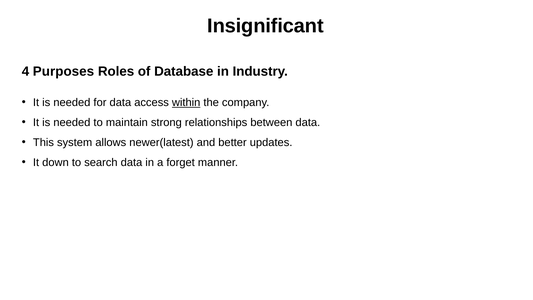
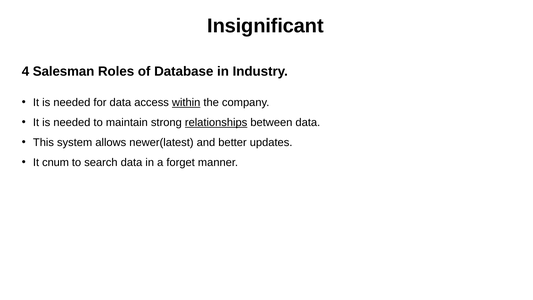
Purposes: Purposes -> Salesman
relationships underline: none -> present
down: down -> cnum
